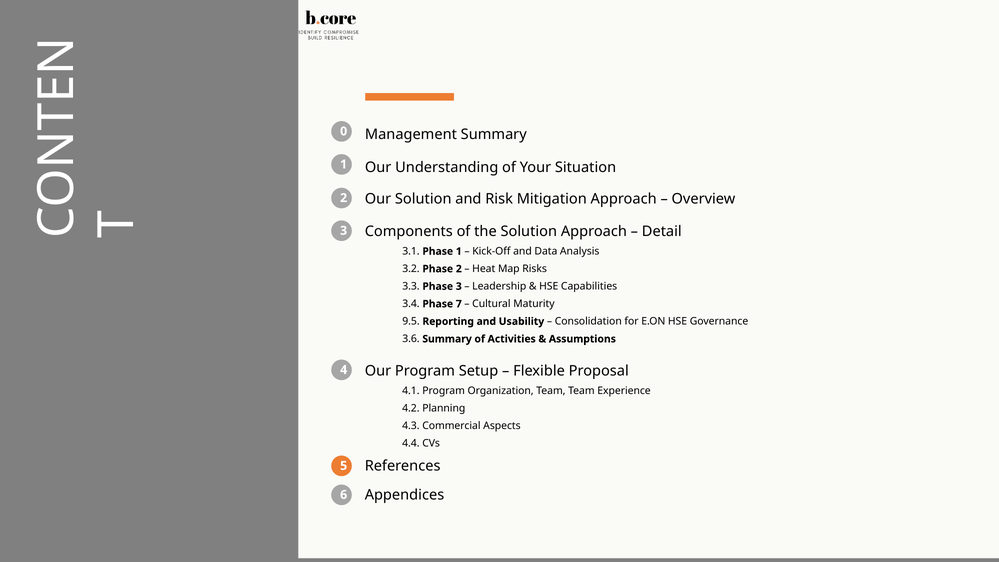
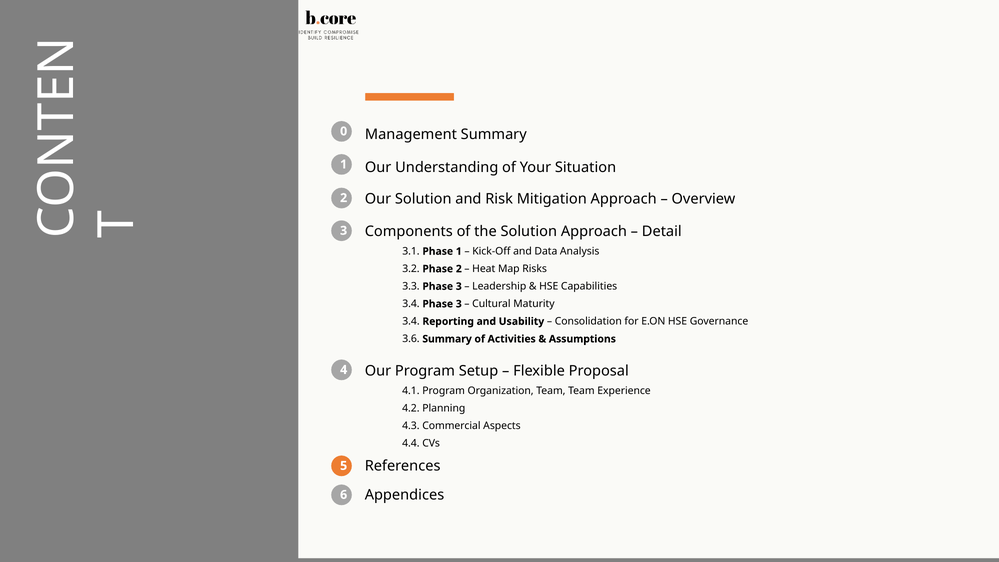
3.4 Phase 7: 7 -> 3
9.5 at (411, 321): 9.5 -> 3.4
